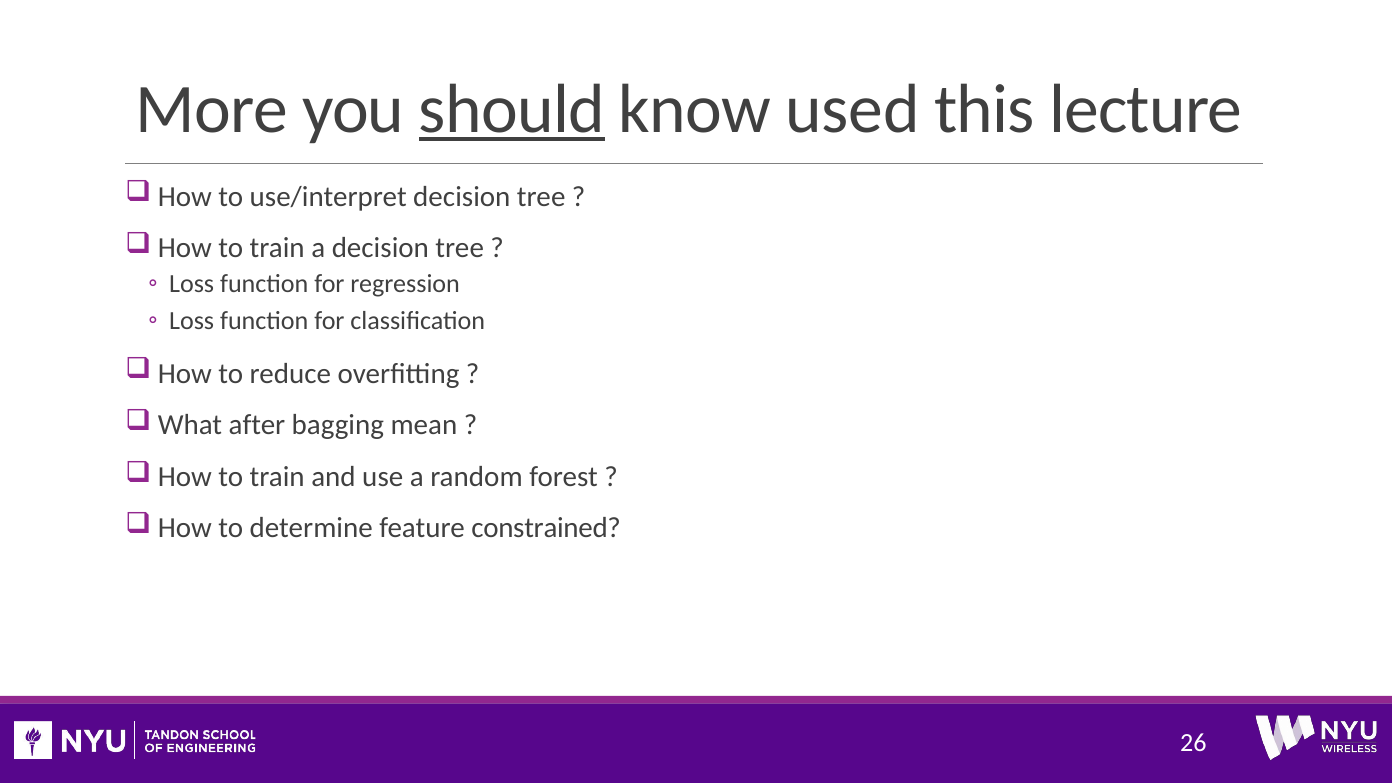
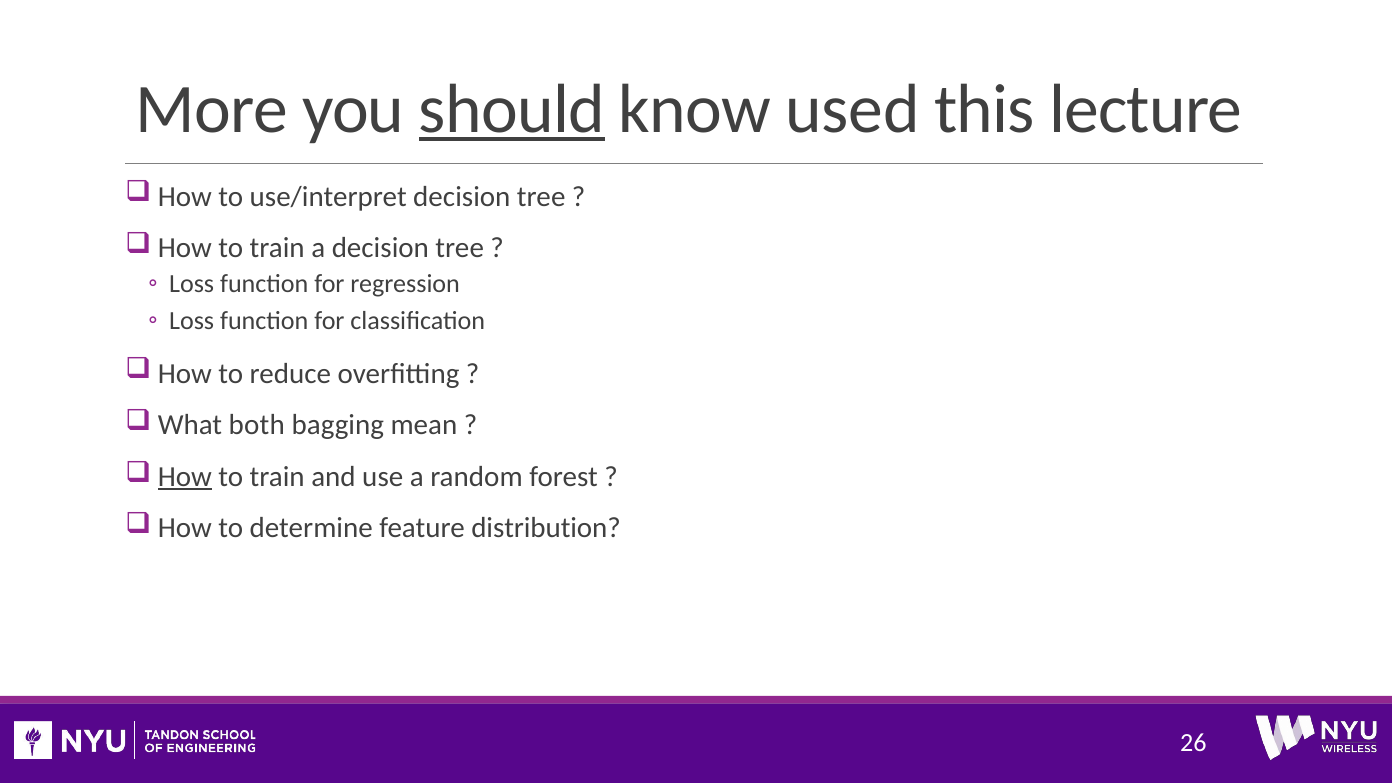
after: after -> both
How at (185, 477) underline: none -> present
constrained: constrained -> distribution
